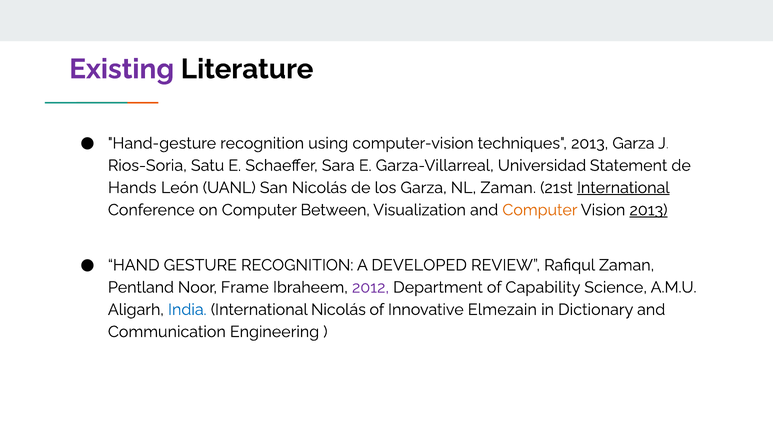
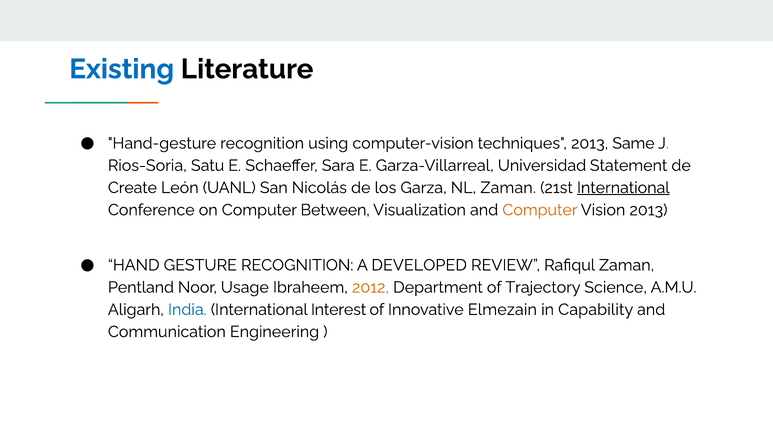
Existing colour: purple -> blue
2013 Garza: Garza -> Same
Hands: Hands -> Create
2013 at (648, 210) underline: present -> none
Frame: Frame -> Usage
2012 colour: purple -> orange
Capability: Capability -> Trajectory
International Nicolás: Nicolás -> Interest
Dictionary: Dictionary -> Capability
